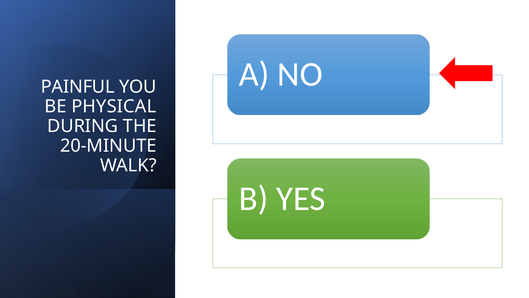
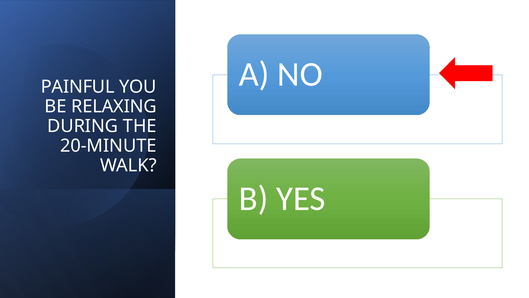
PHYSICAL: PHYSICAL -> RELAXING
